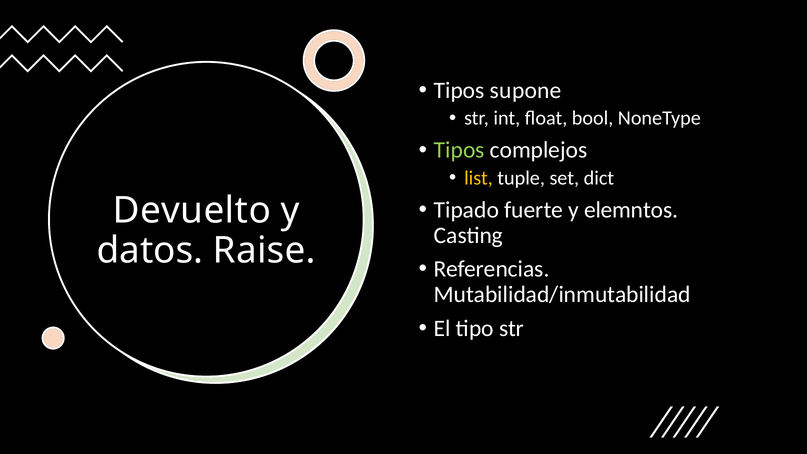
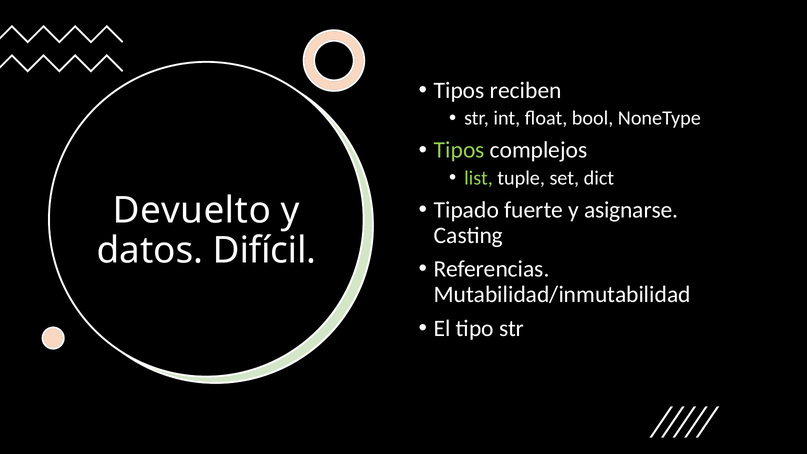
supone: supone -> reciben
list colour: yellow -> light green
elemntos: elemntos -> asignarse
Raise: Raise -> Difícil
